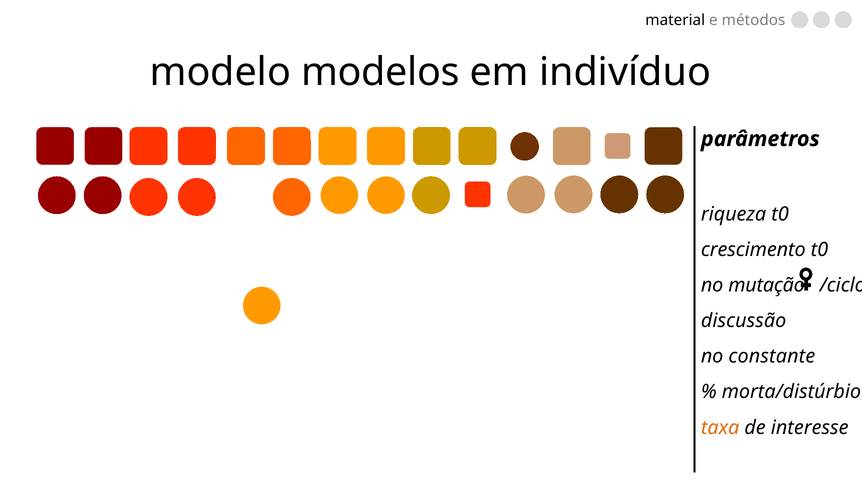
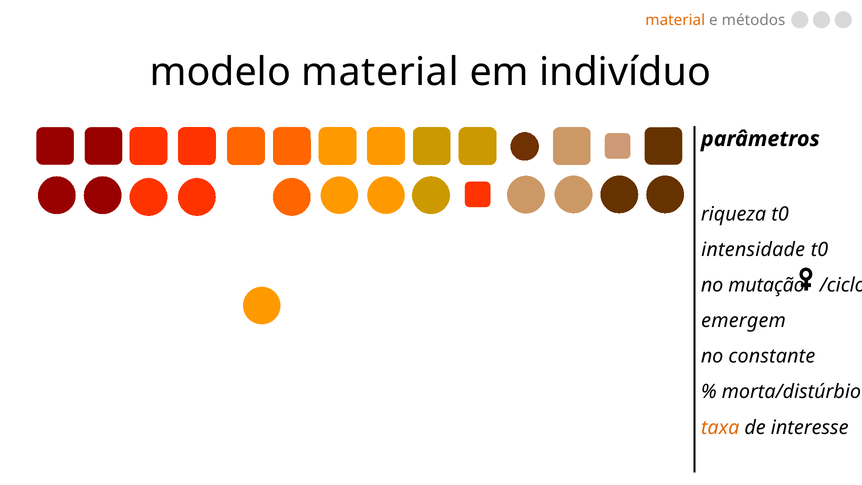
material at (675, 20) colour: black -> orange
modelo modelos: modelos -> material
crescimento: crescimento -> intensidade
discussão: discussão -> emergem
